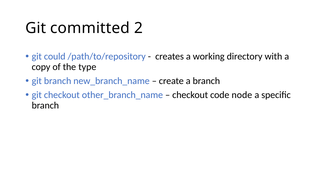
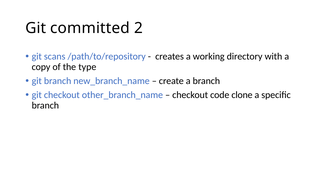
could: could -> scans
node: node -> clone
